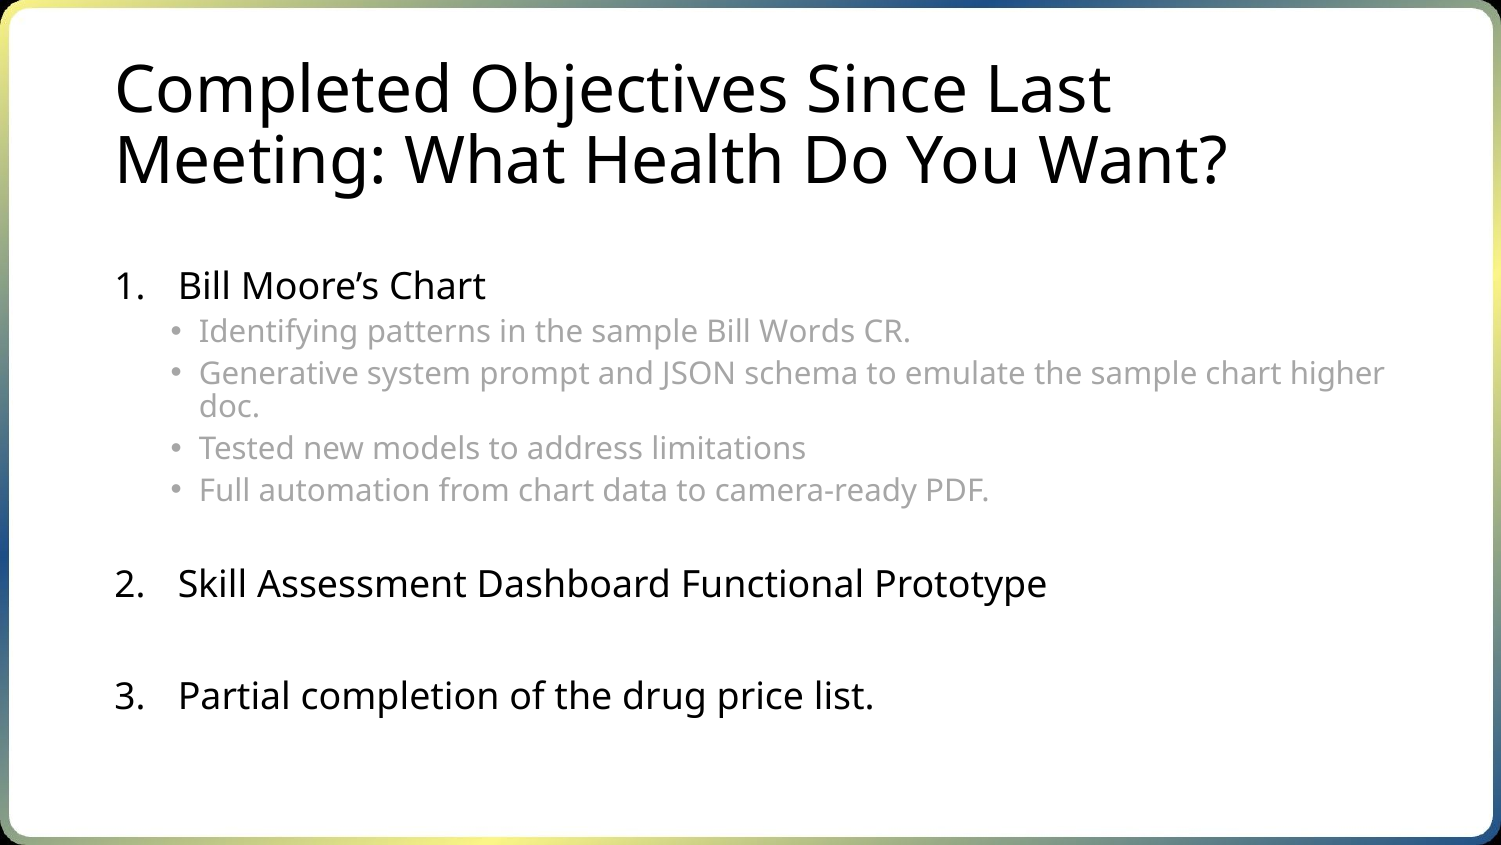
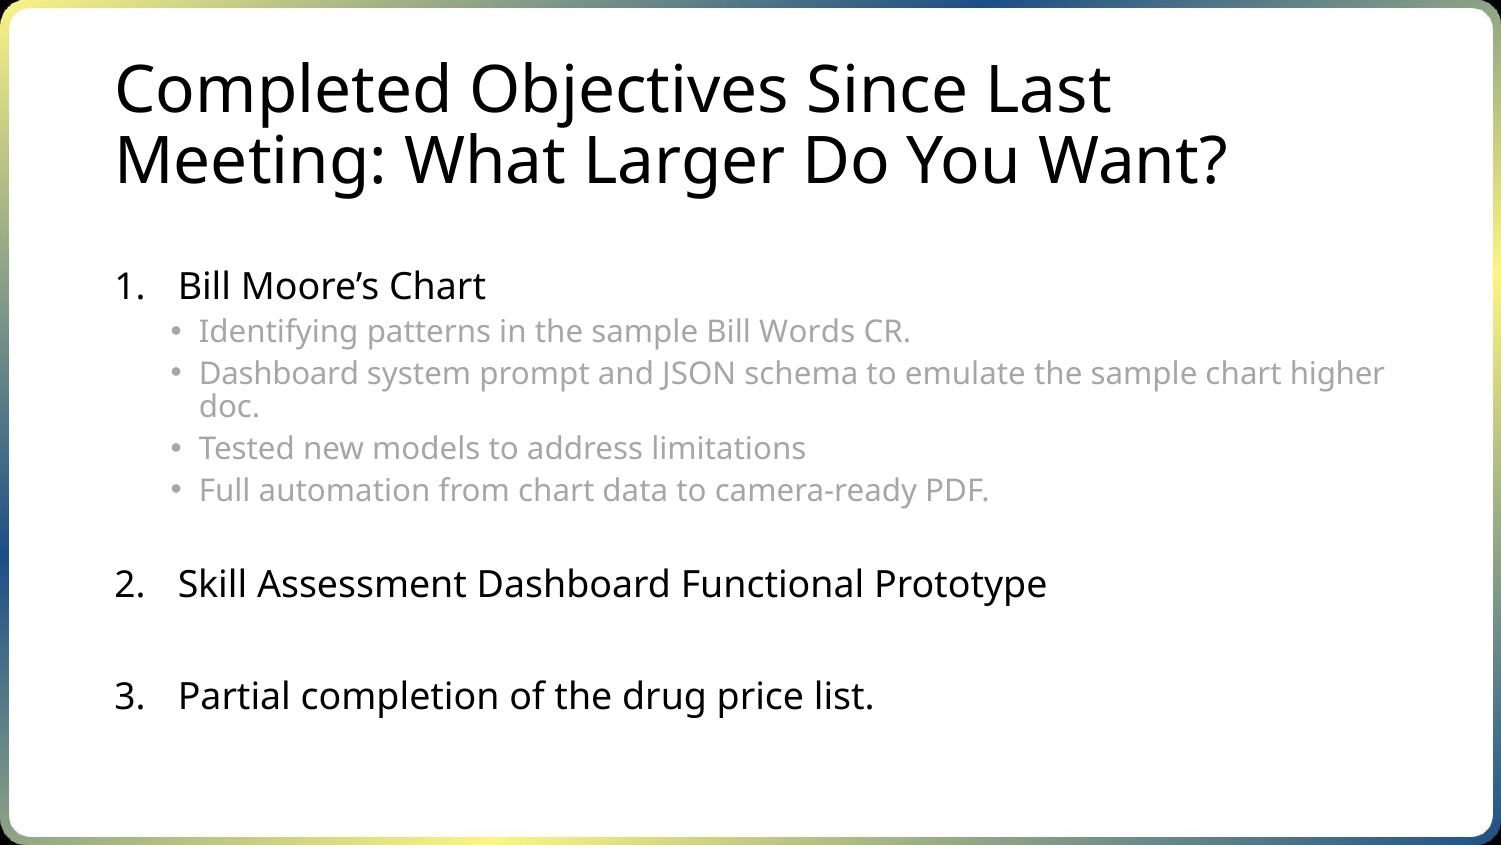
Health: Health -> Larger
Generative at (279, 373): Generative -> Dashboard
